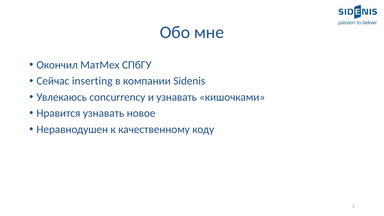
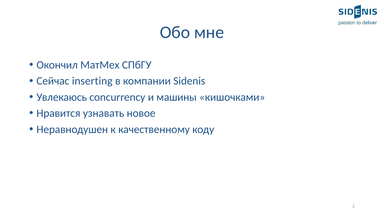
и узнавать: узнавать -> машины
